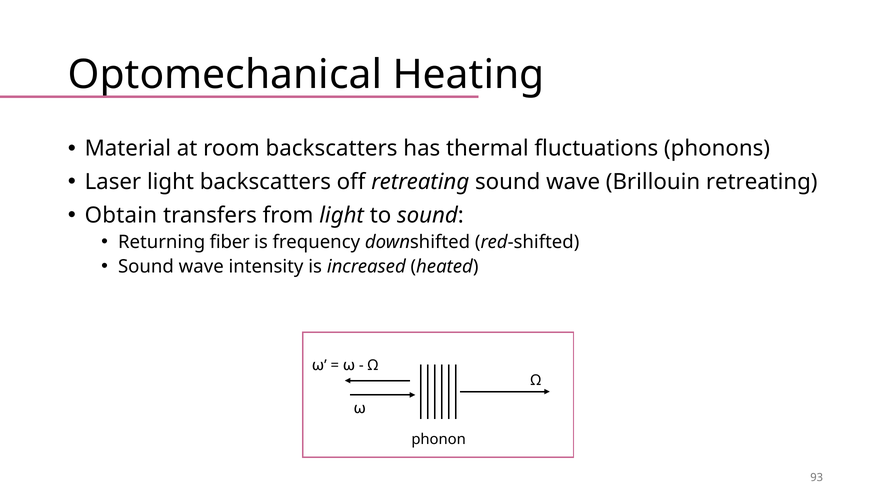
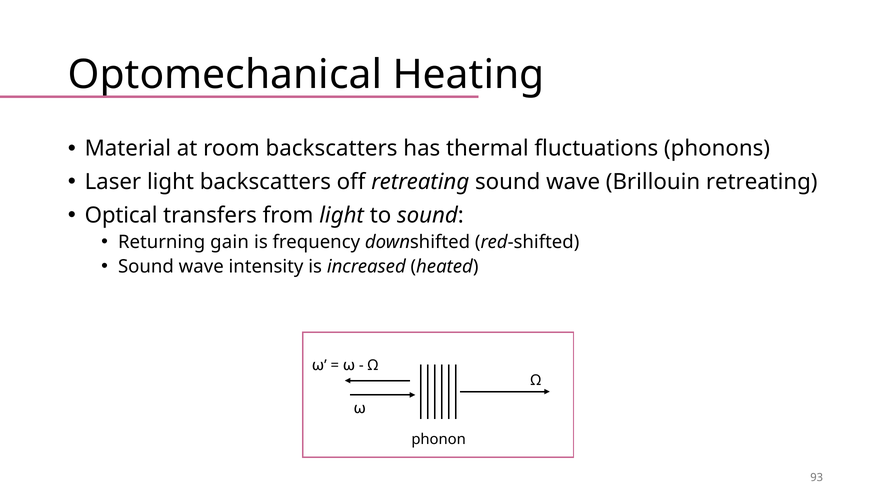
Obtain: Obtain -> Optical
fiber: fiber -> gain
